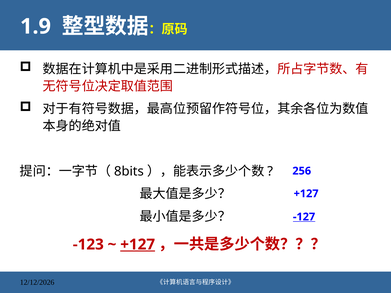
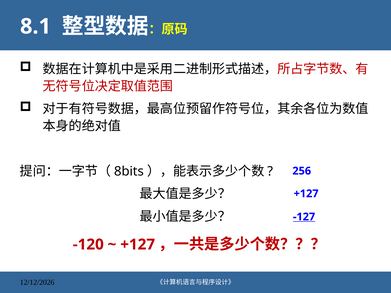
1.9: 1.9 -> 8.1
-123: -123 -> -120
+127 at (138, 245) underline: present -> none
